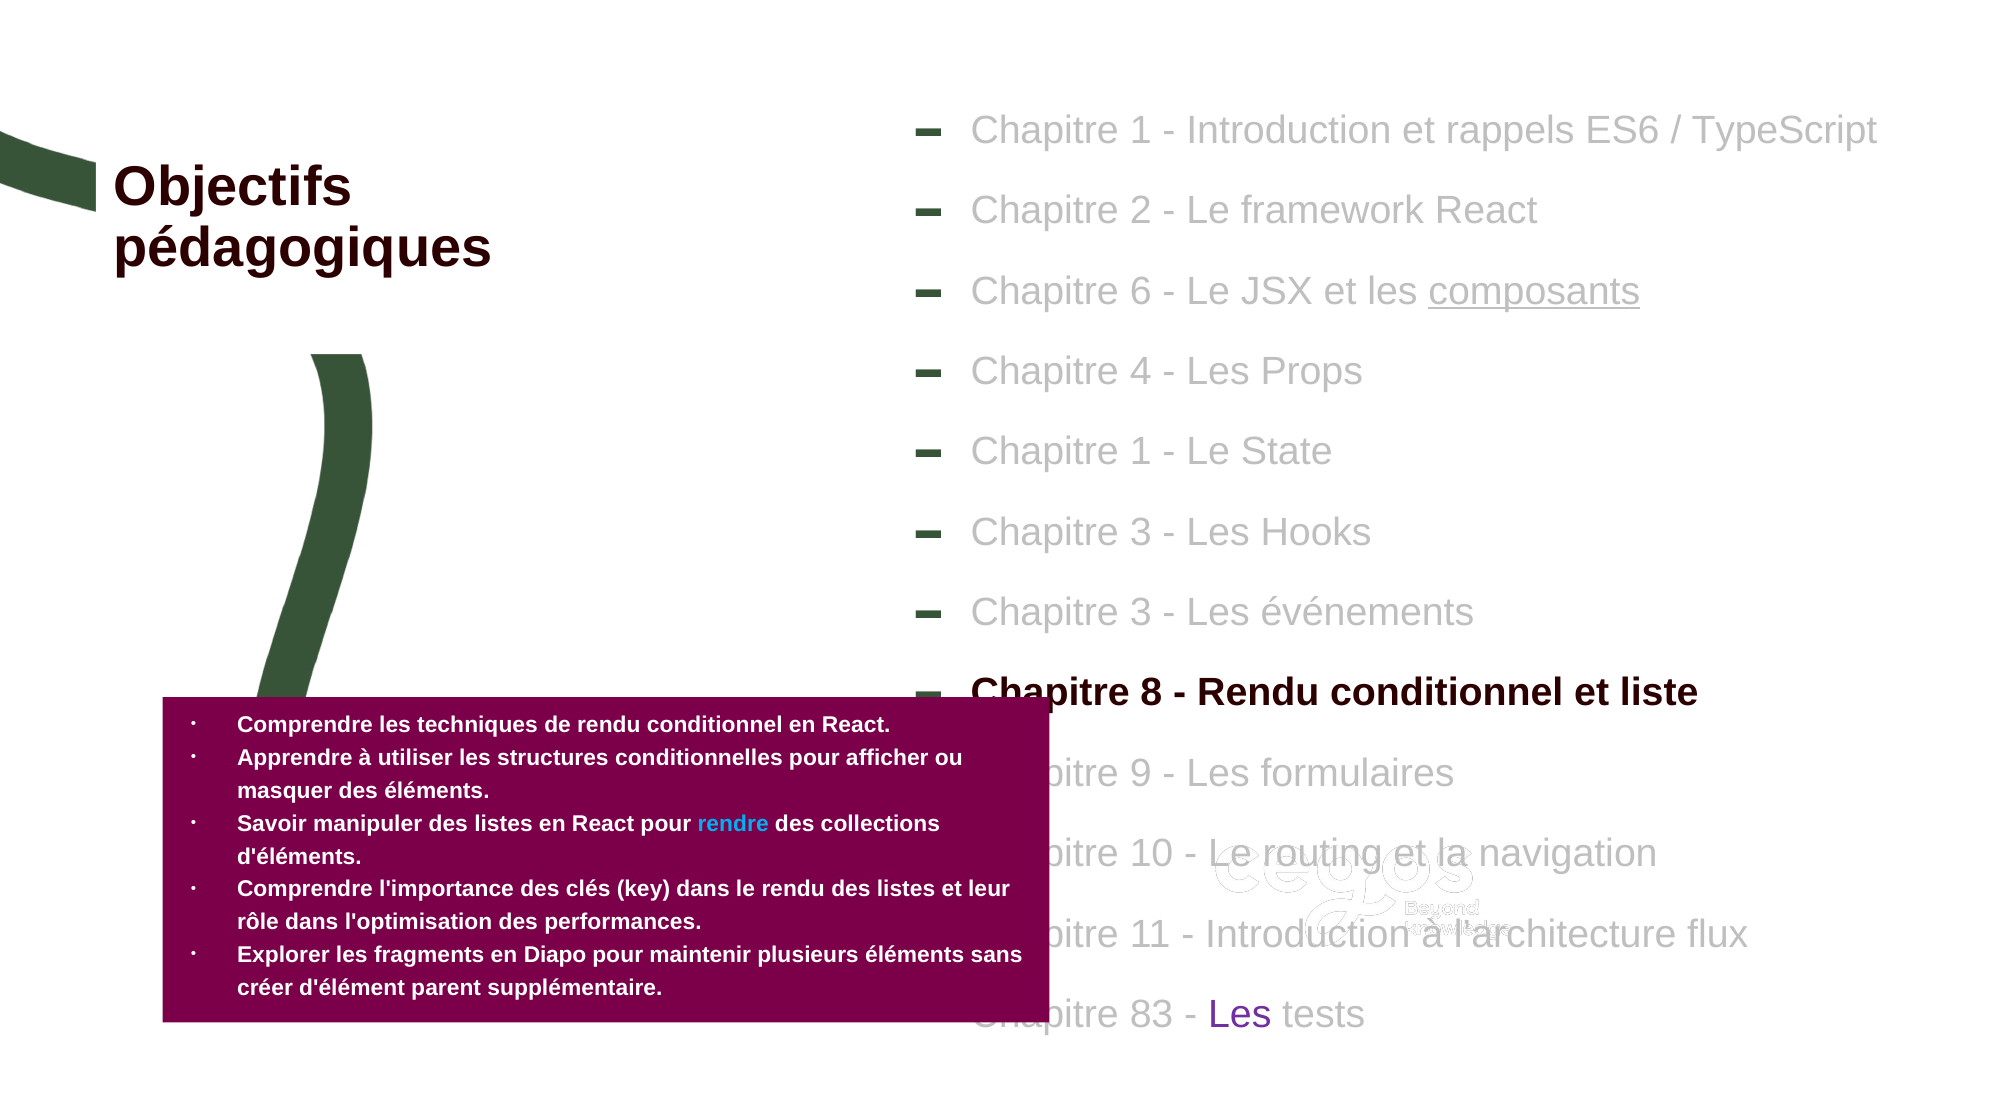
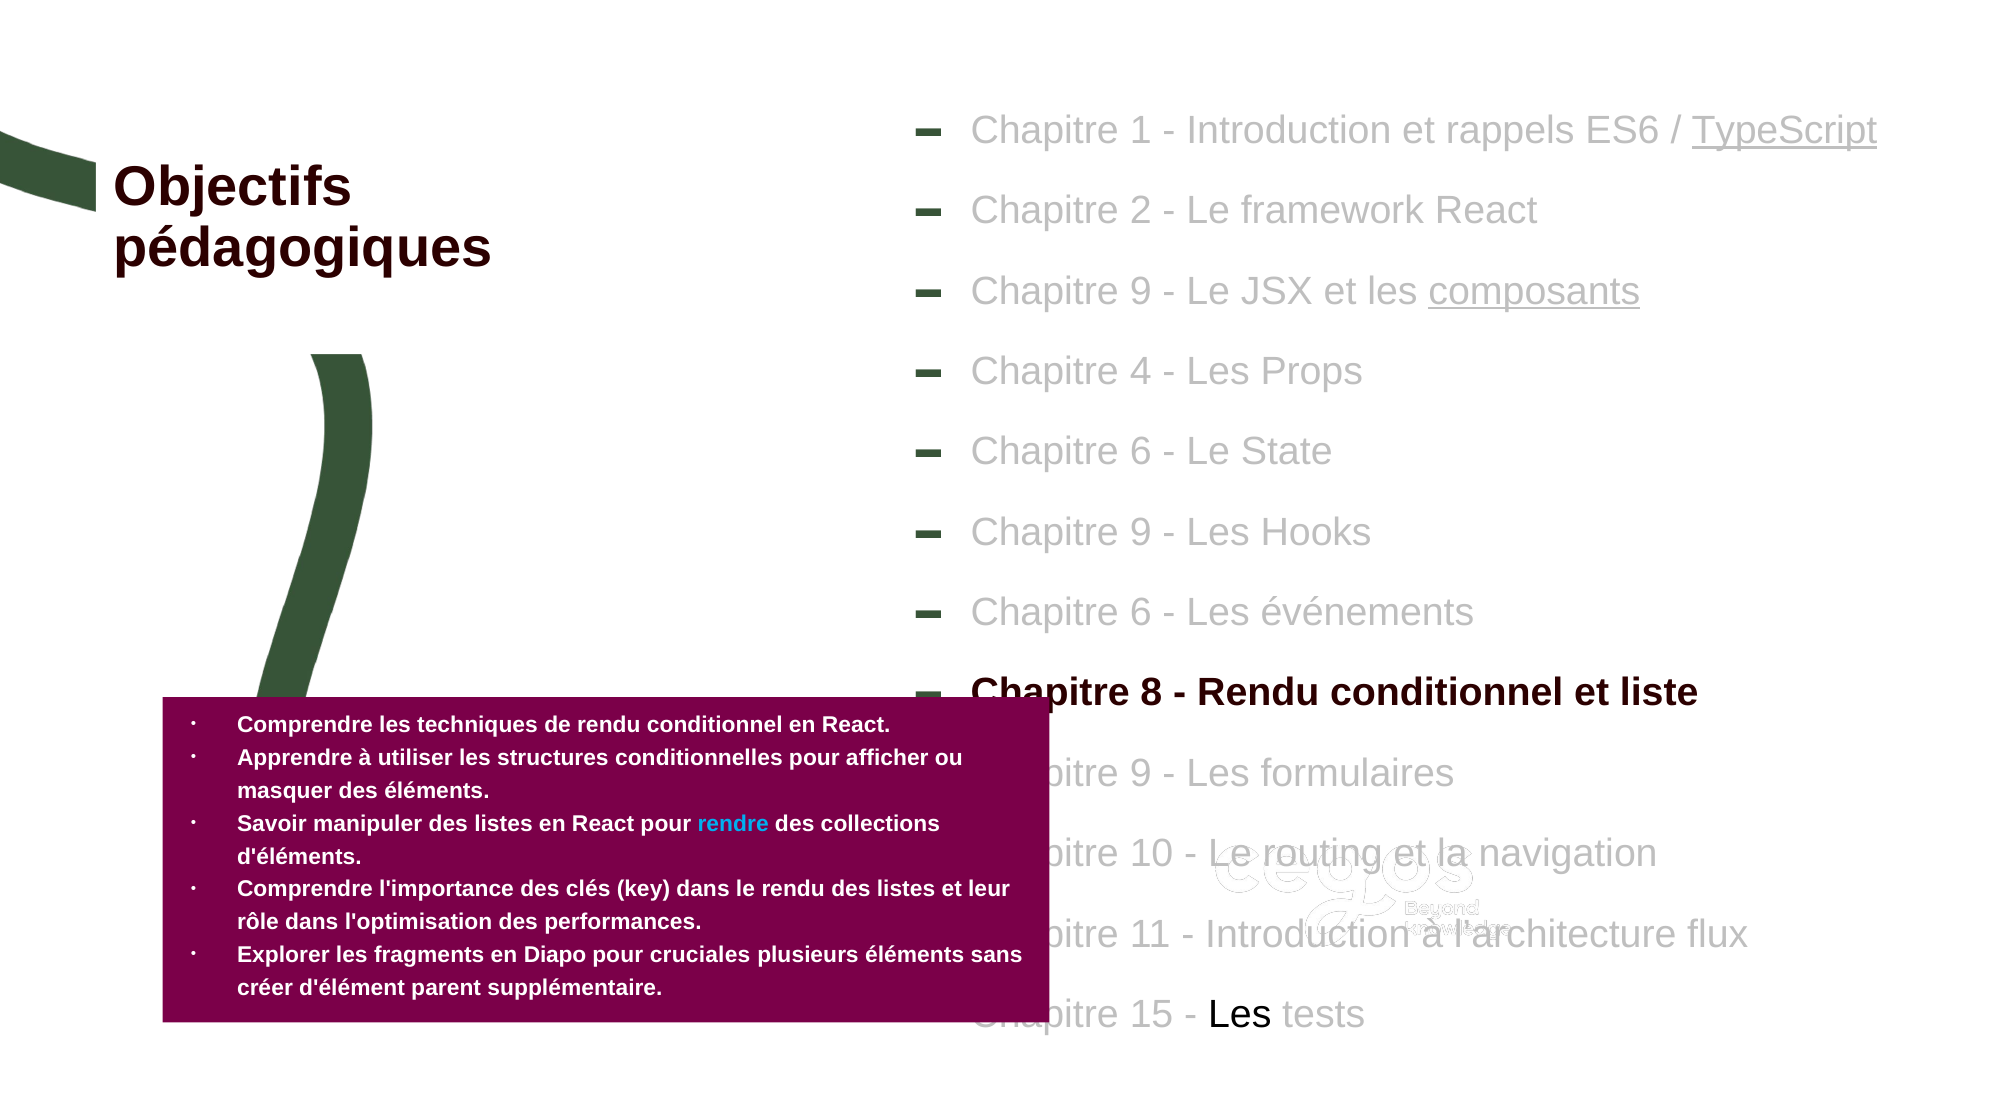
TypeScript underline: none -> present
6 at (1141, 291): 6 -> 9
1 at (1141, 452): 1 -> 6
3 at (1141, 532): 3 -> 9
3 at (1141, 612): 3 -> 6
maintenir: maintenir -> cruciales
83: 83 -> 15
Les at (1240, 1014) colour: purple -> black
